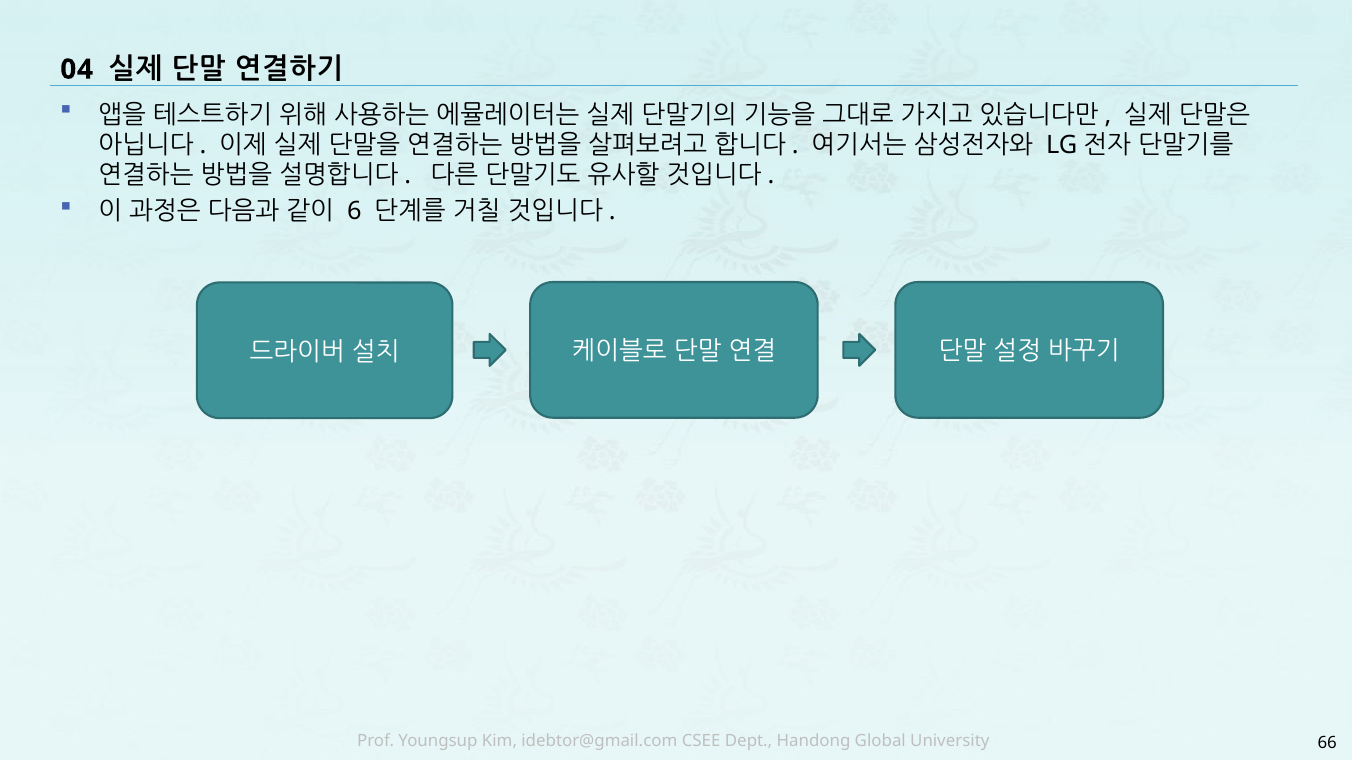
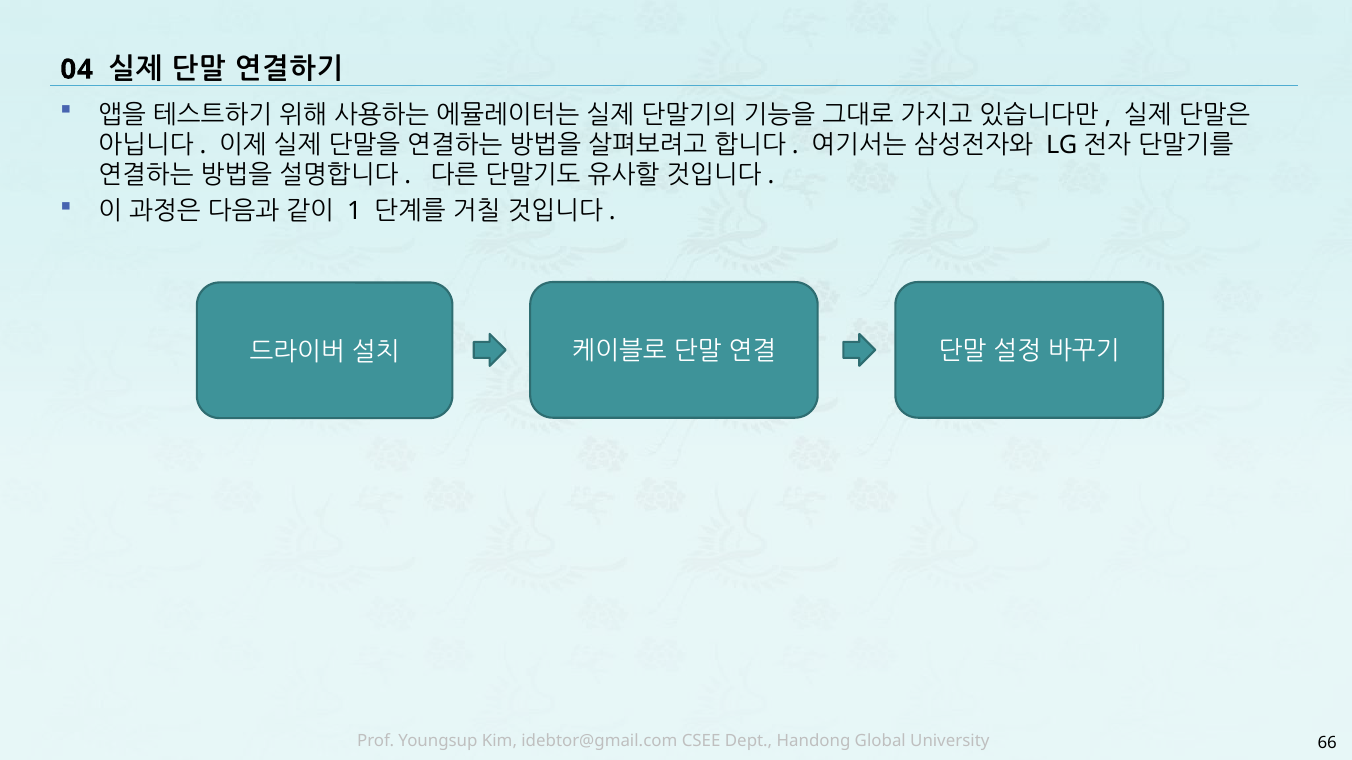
6: 6 -> 1
